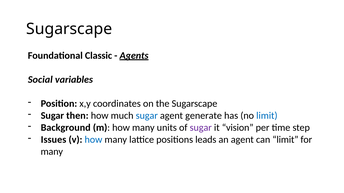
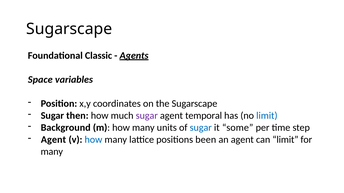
Social: Social -> Space
sugar at (147, 116) colour: blue -> purple
generate: generate -> temporal
sugar at (201, 128) colour: purple -> blue
vision: vision -> some
Issues at (54, 140): Issues -> Agent
leads: leads -> been
